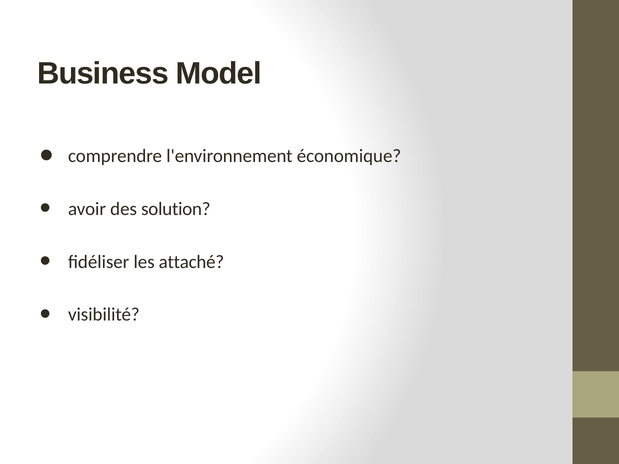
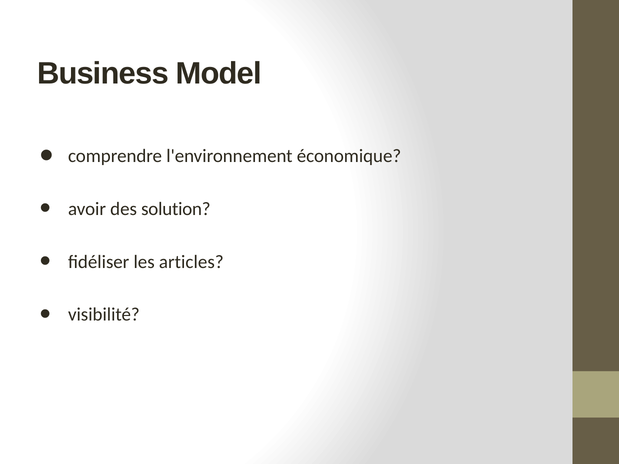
attaché: attaché -> articles
